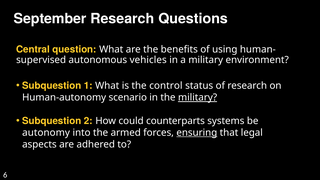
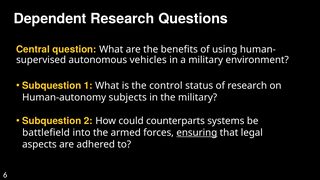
September: September -> Dependent
scenario: scenario -> subjects
military at (198, 97) underline: present -> none
autonomy: autonomy -> battlefield
